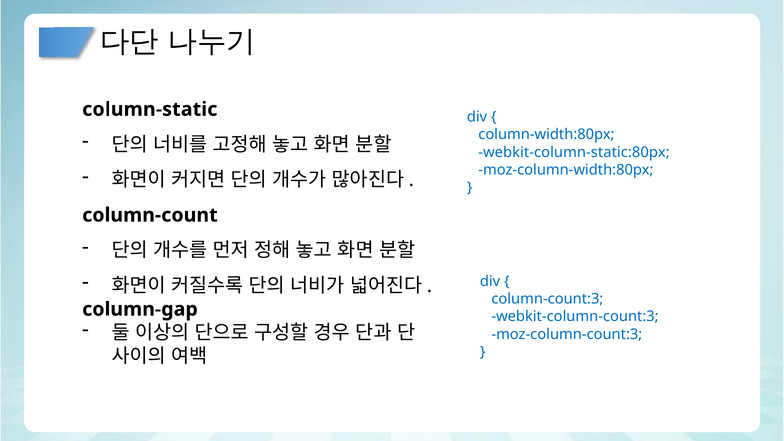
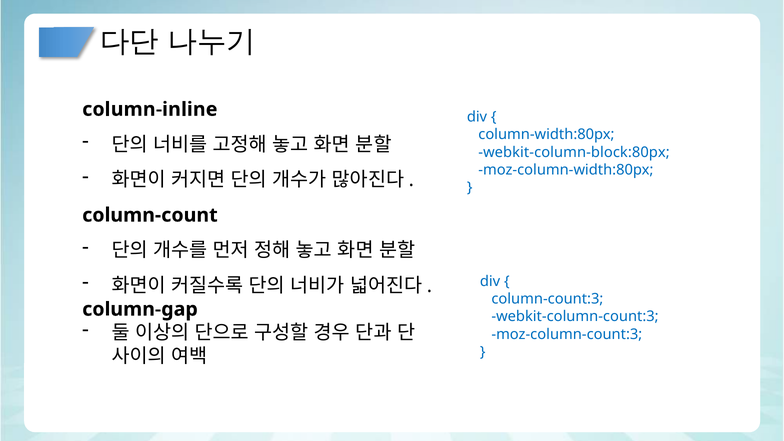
column-static: column-static -> column-inline
webkit-column-static:80px: webkit-column-static:80px -> webkit-column-block:80px
